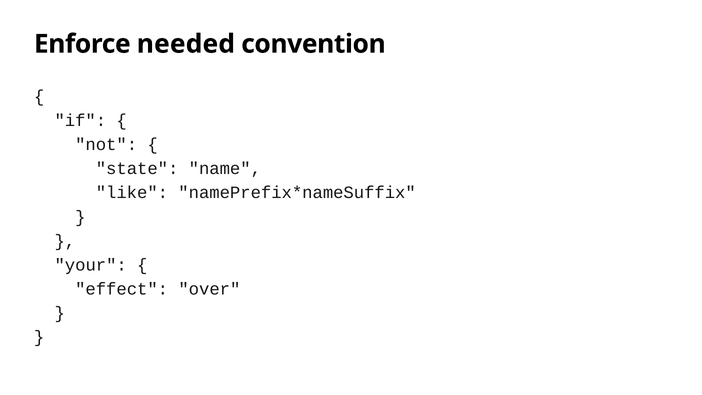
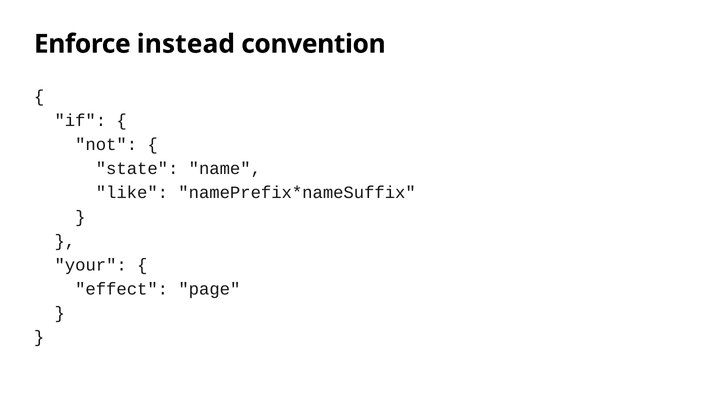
needed: needed -> instead
over: over -> page
